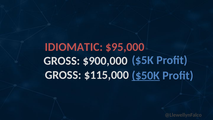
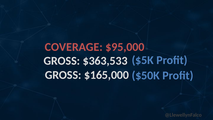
IDIOMATIC: IDIOMATIC -> COVERAGE
$900,000: $900,000 -> $363,533
$115,000: $115,000 -> $165,000
$50K underline: present -> none
